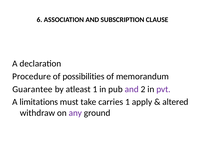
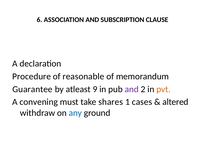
possibilities: possibilities -> reasonable
atleast 1: 1 -> 9
pvt colour: purple -> orange
limitations: limitations -> convening
carries: carries -> shares
apply: apply -> cases
any colour: purple -> blue
